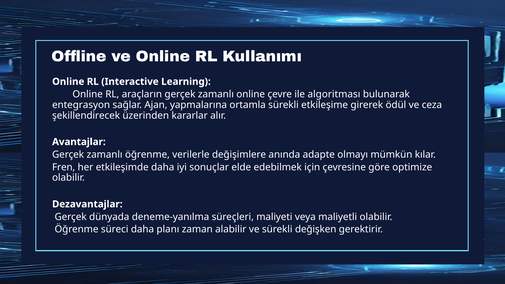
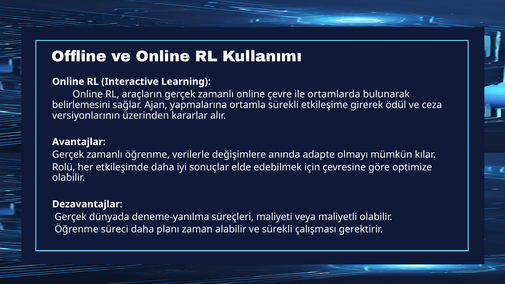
algoritması: algoritması -> ortamlarda
entegrasyon: entegrasyon -> belirlemesini
şekillendirecek: şekillendirecek -> versiyonlarının
Fren: Fren -> Rolü
değişken: değişken -> çalışması
